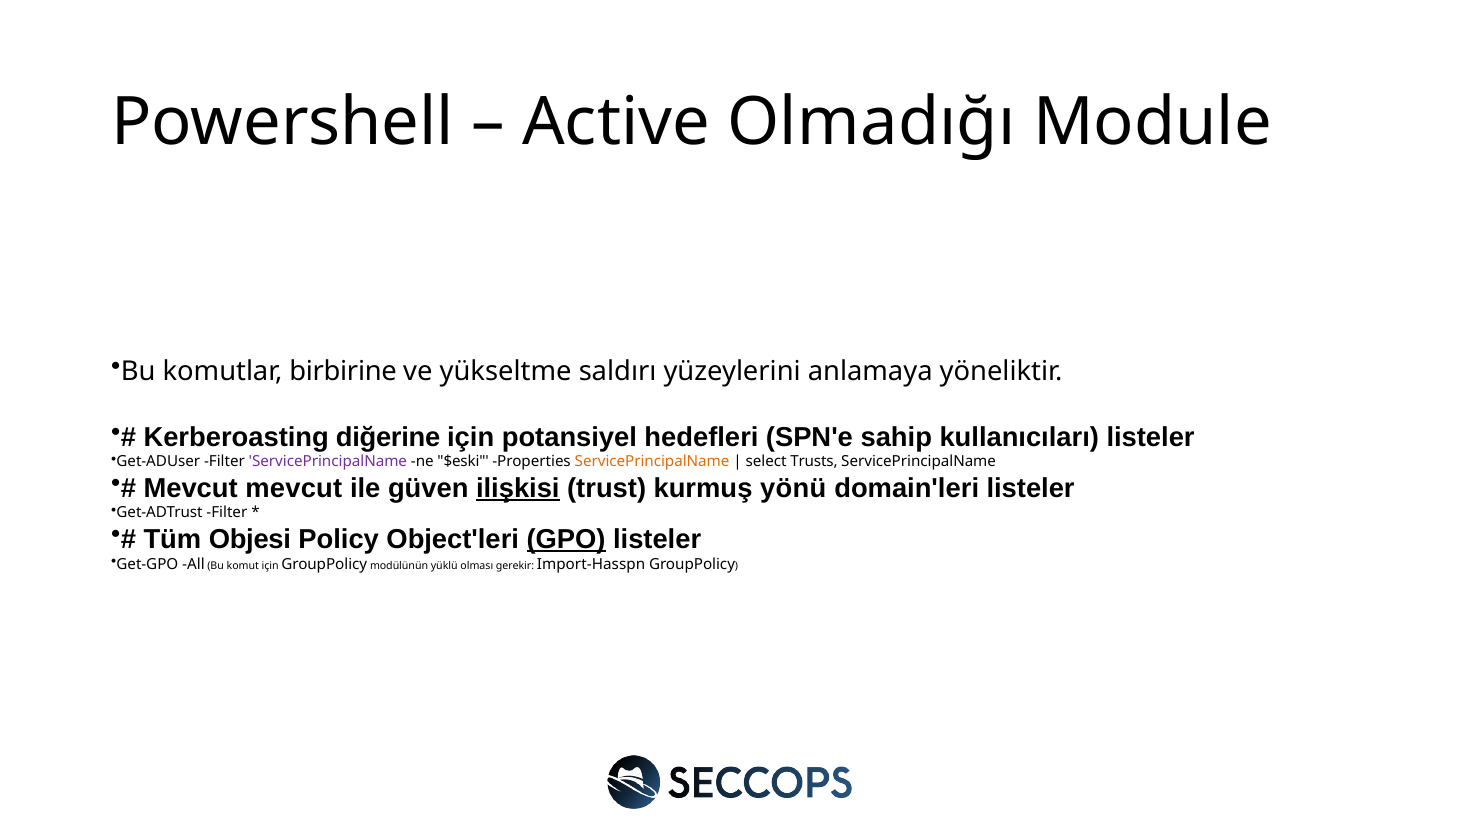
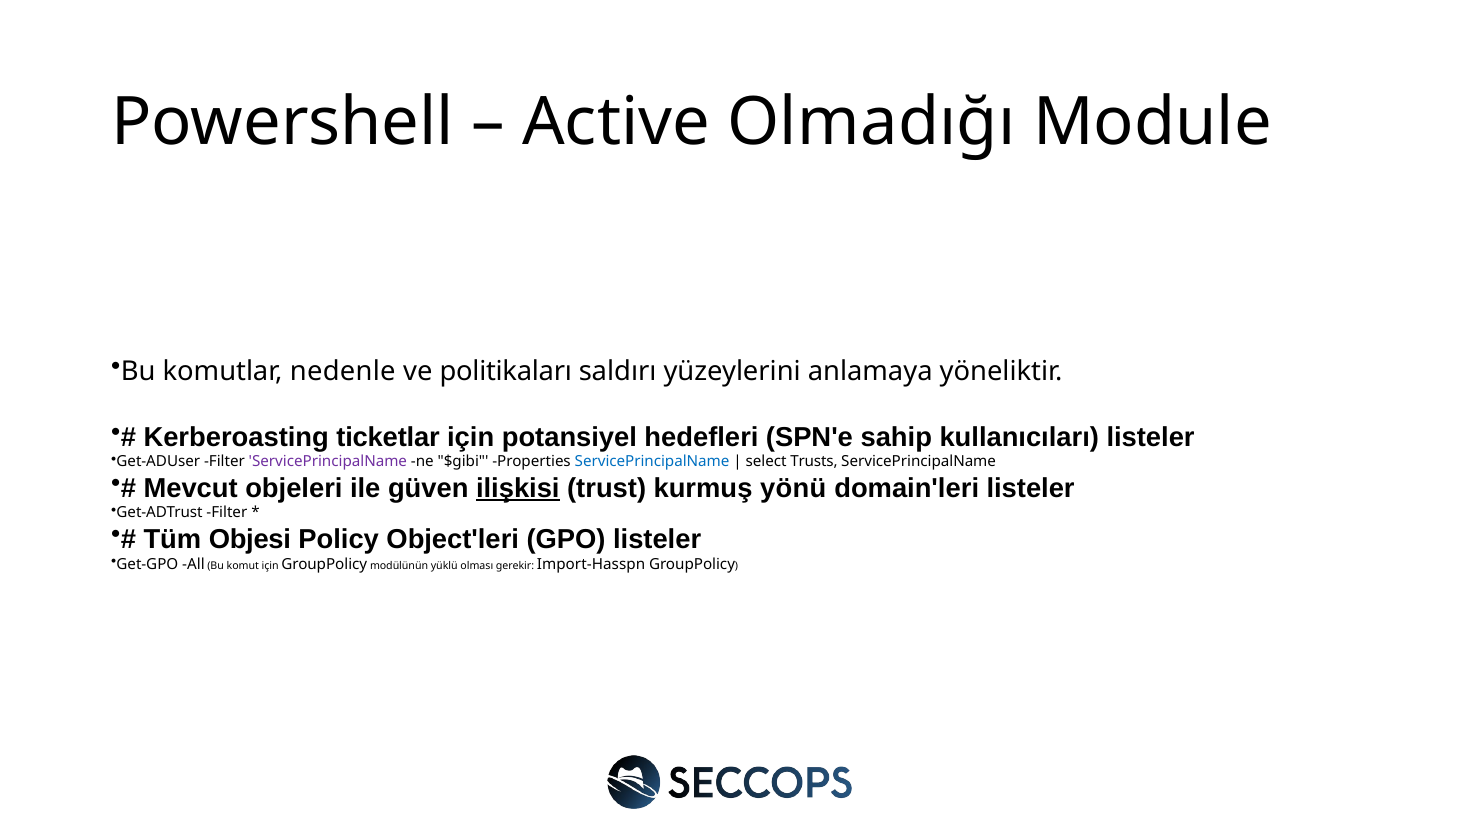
birbirine: birbirine -> nedenle
yükseltme: yükseltme -> politikaları
diğerine: diğerine -> ticketlar
$eski: $eski -> $gibi
ServicePrincipalName at (652, 462) colour: orange -> blue
Mevcut mevcut: mevcut -> objeleri
GPO underline: present -> none
